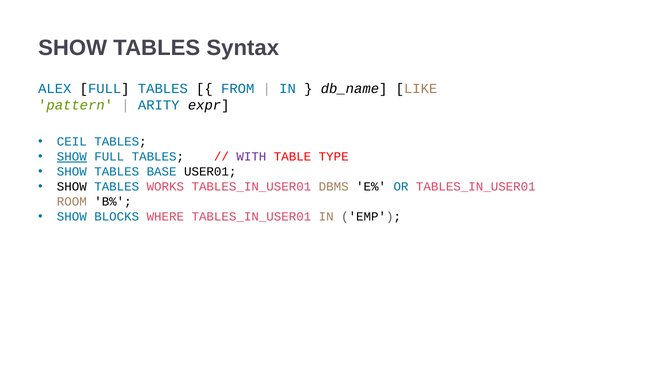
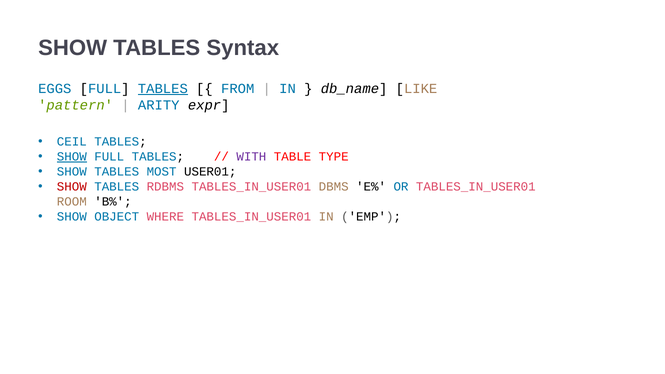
ALEX: ALEX -> EGGS
TABLES at (163, 89) underline: none -> present
BASE: BASE -> MOST
SHOW at (72, 187) colour: black -> red
WORKS: WORKS -> RDBMS
BLOCKS: BLOCKS -> OBJECT
